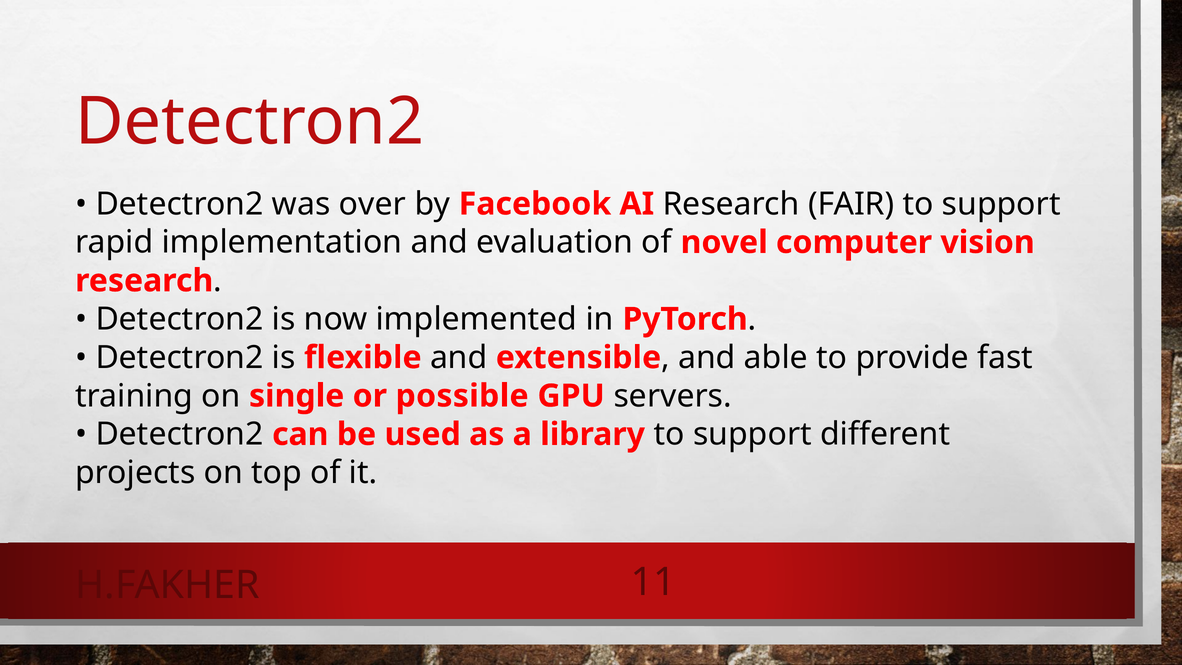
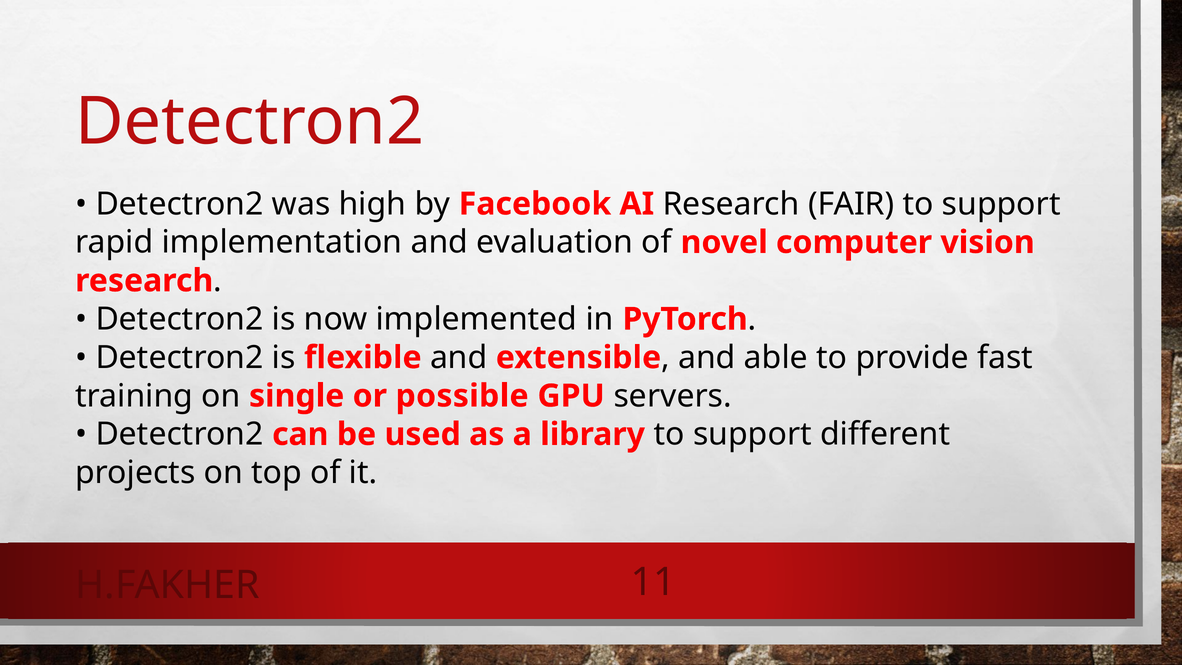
over: over -> high
